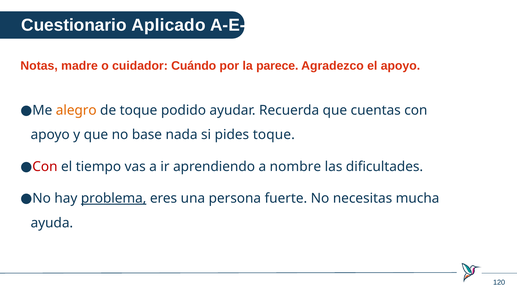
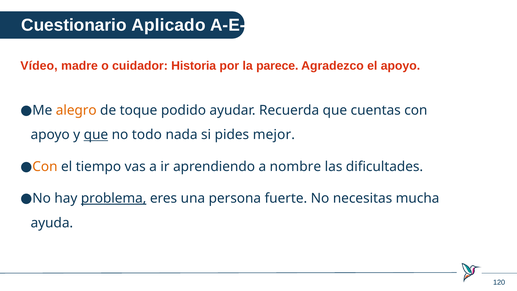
Notas: Notas -> Vídeo
Cuándo: Cuándo -> Historia
que at (96, 135) underline: none -> present
base: base -> todo
pides toque: toque -> mejor
Con at (45, 166) colour: red -> orange
